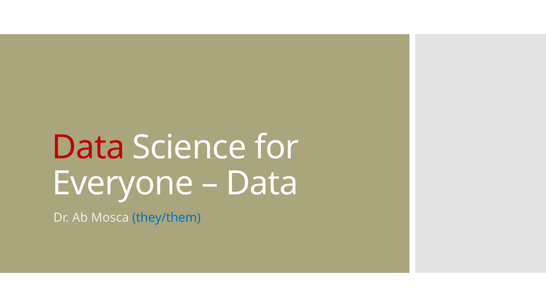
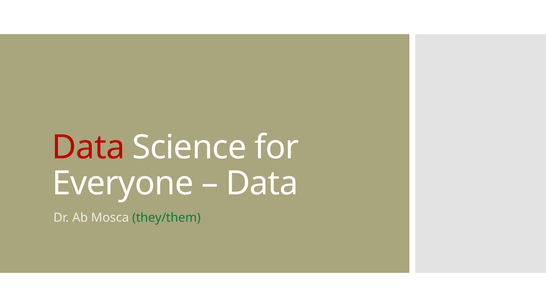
they/them colour: blue -> green
